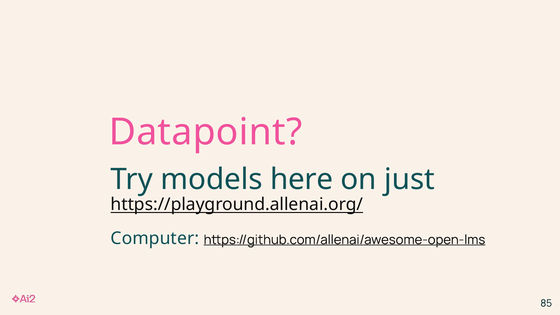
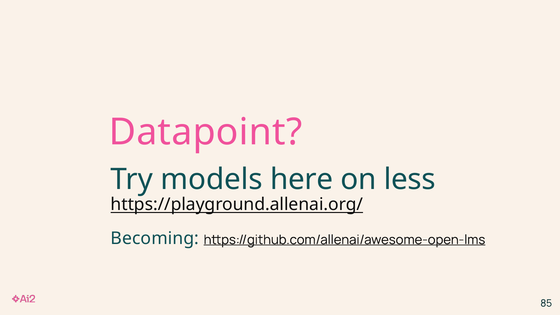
just: just -> less
Computer: Computer -> Becoming
